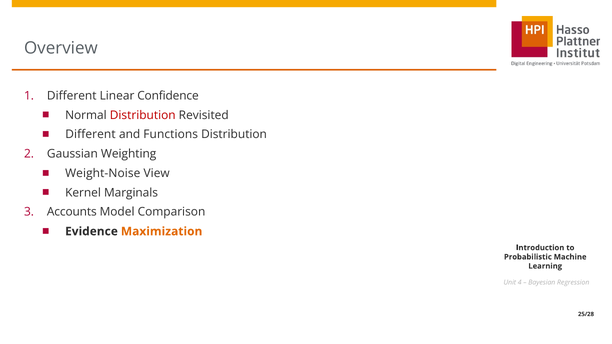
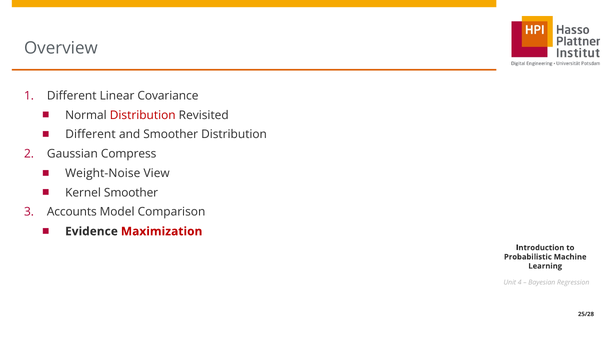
Confidence: Confidence -> Covariance
and Functions: Functions -> Smoother
Weighting: Weighting -> Compress
Kernel Marginals: Marginals -> Smoother
Maximization colour: orange -> red
